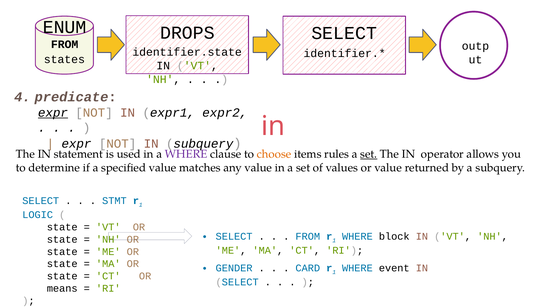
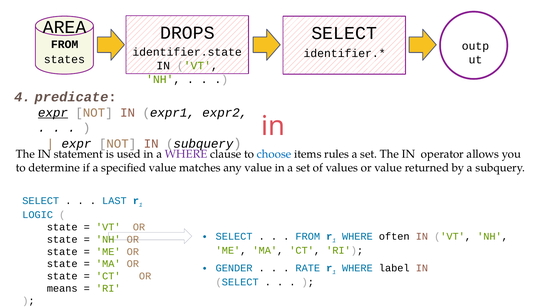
ENUM: ENUM -> AREA
choose colour: orange -> blue
set at (369, 154) underline: present -> none
STMT: STMT -> LAST
block: block -> often
CARD: CARD -> RATE
event: event -> label
